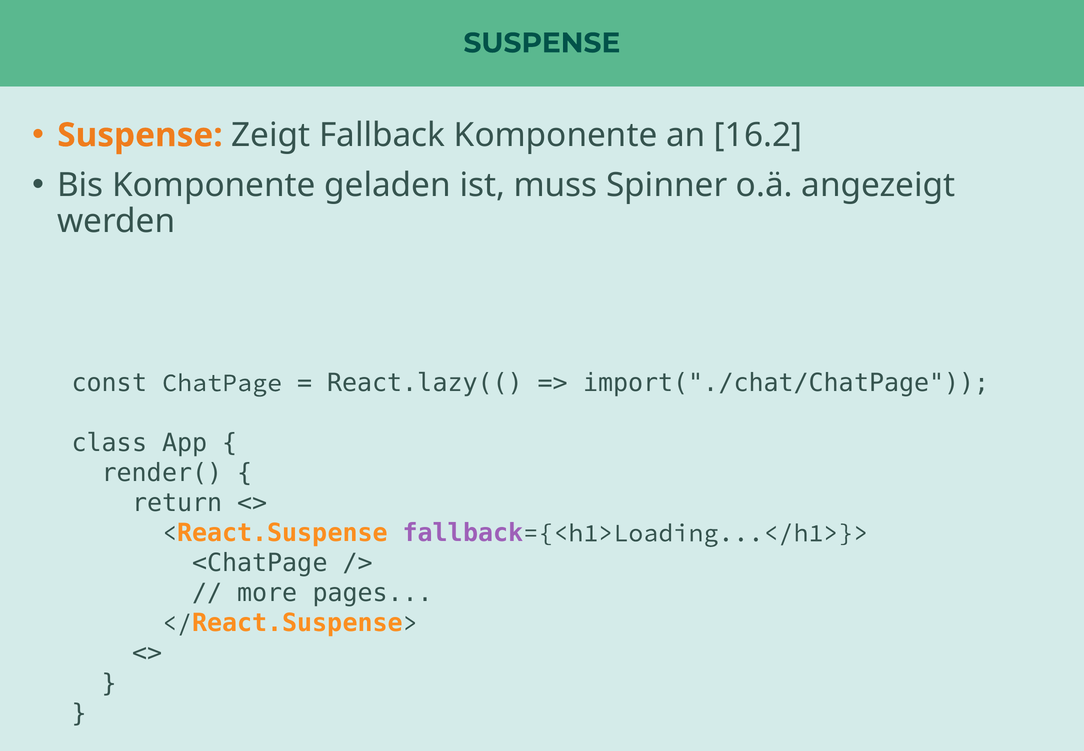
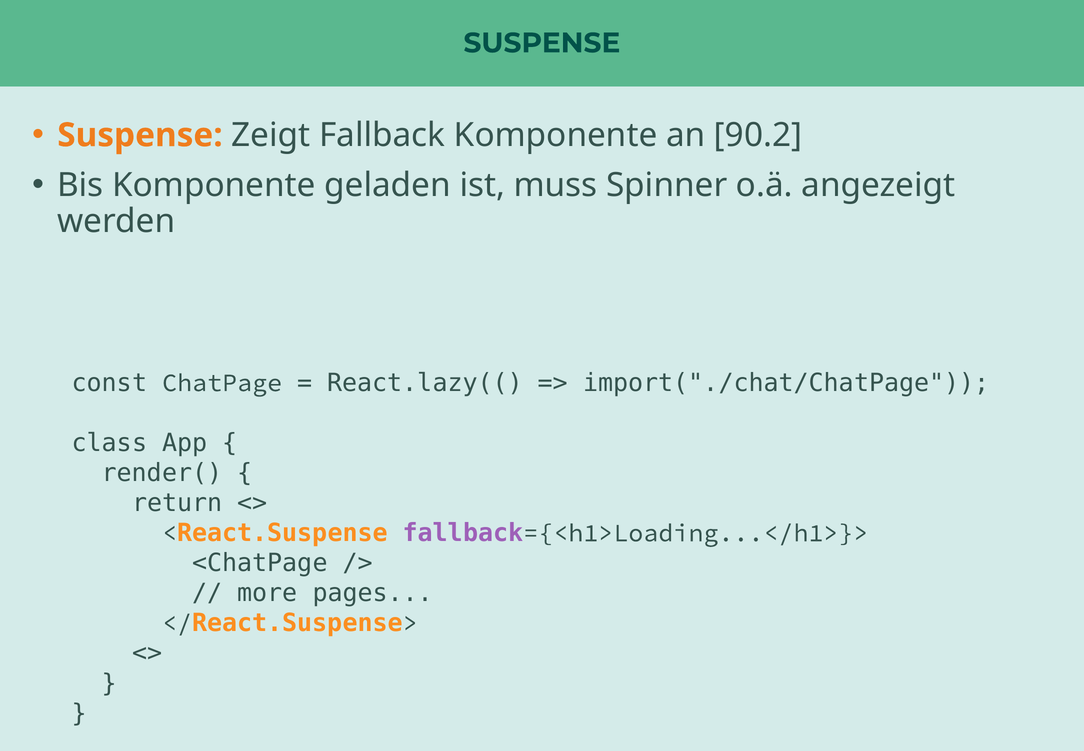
16.2: 16.2 -> 90.2
